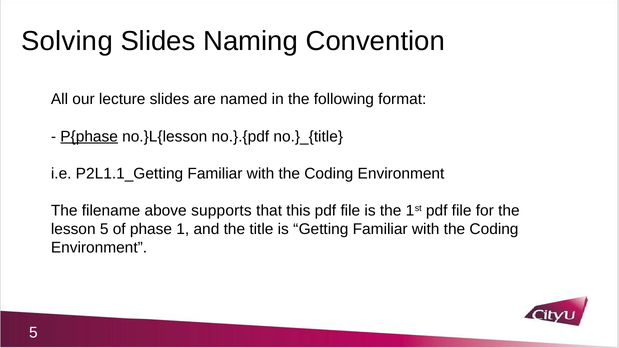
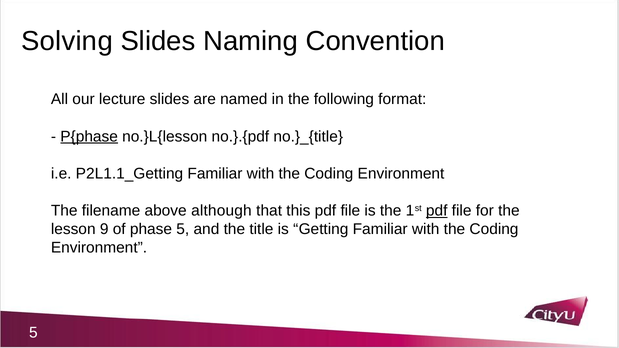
supports: supports -> although
pdf at (437, 211) underline: none -> present
lesson 5: 5 -> 9
phase 1: 1 -> 5
